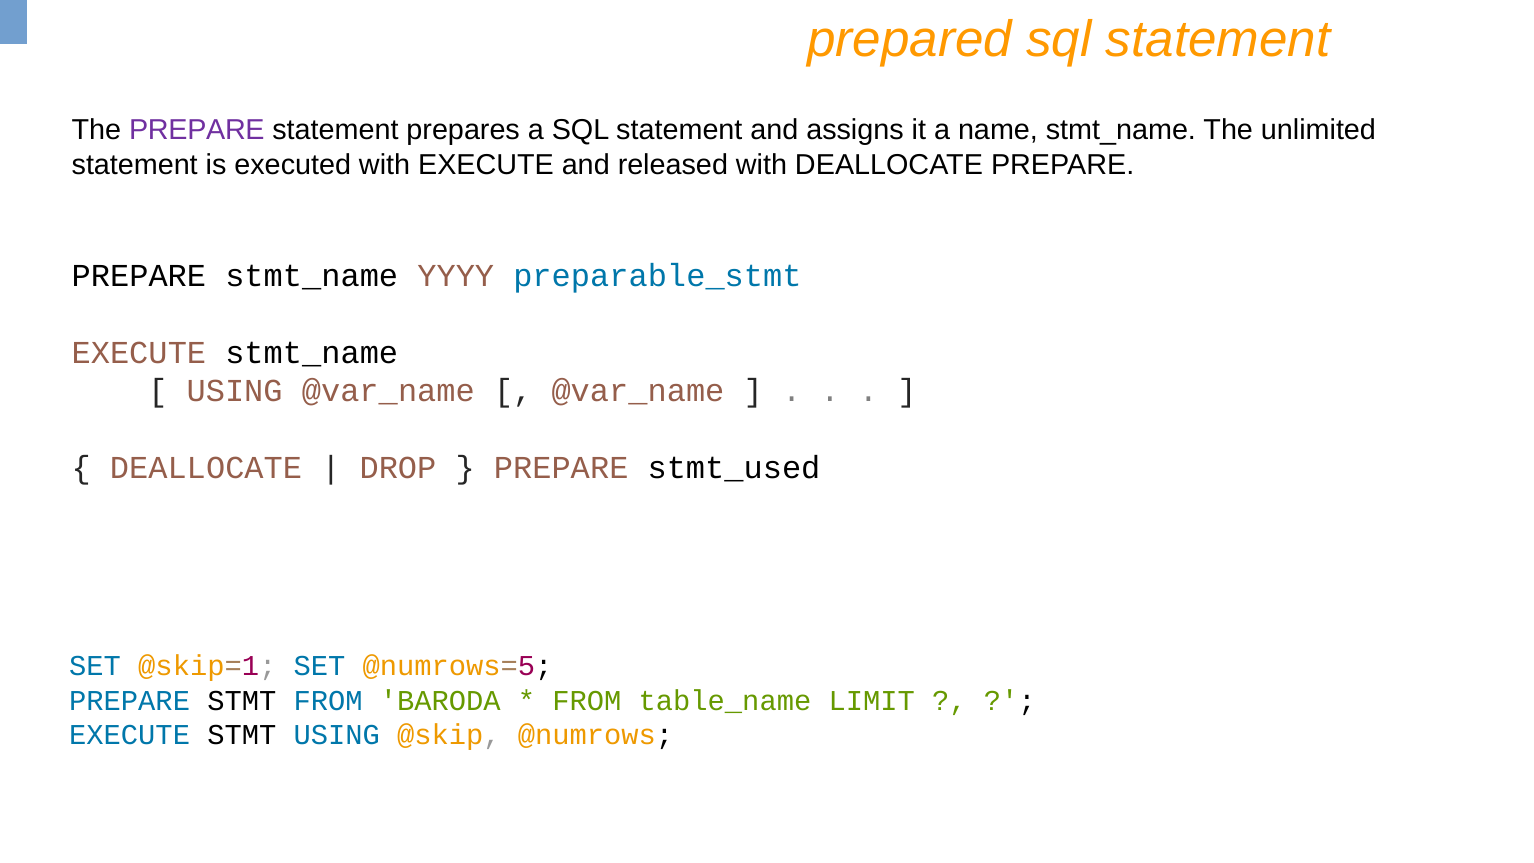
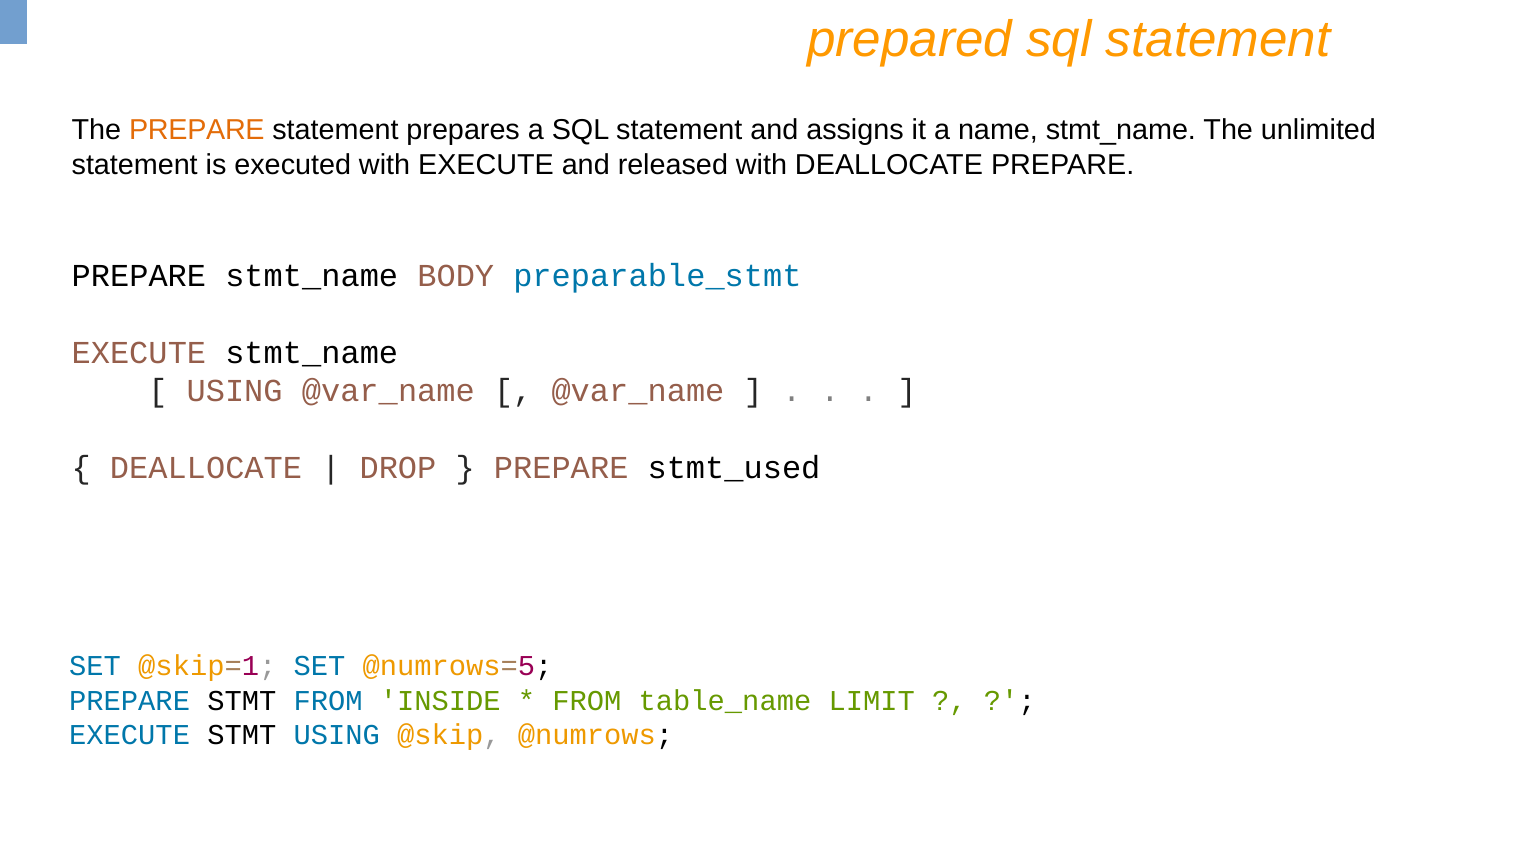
PREPARE at (197, 130) colour: purple -> orange
YYYY: YYYY -> BODY
BARODA: BARODA -> INSIDE
